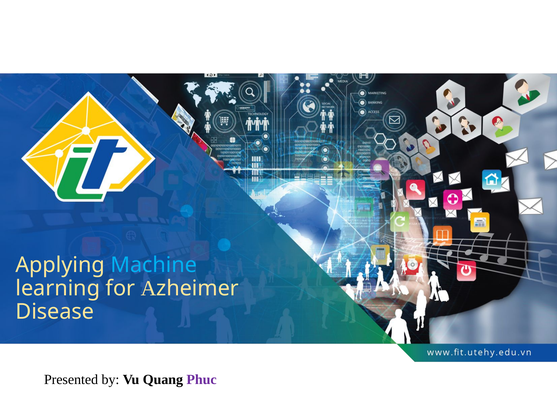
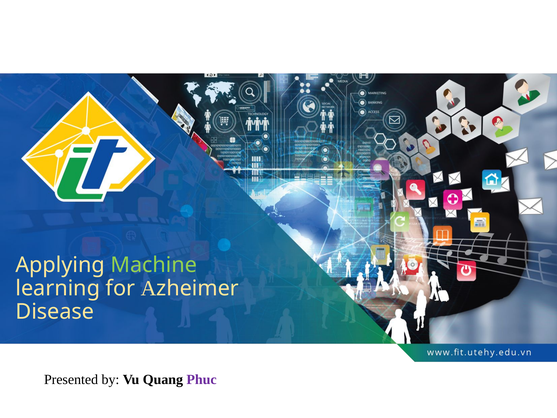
Machine colour: light blue -> light green
